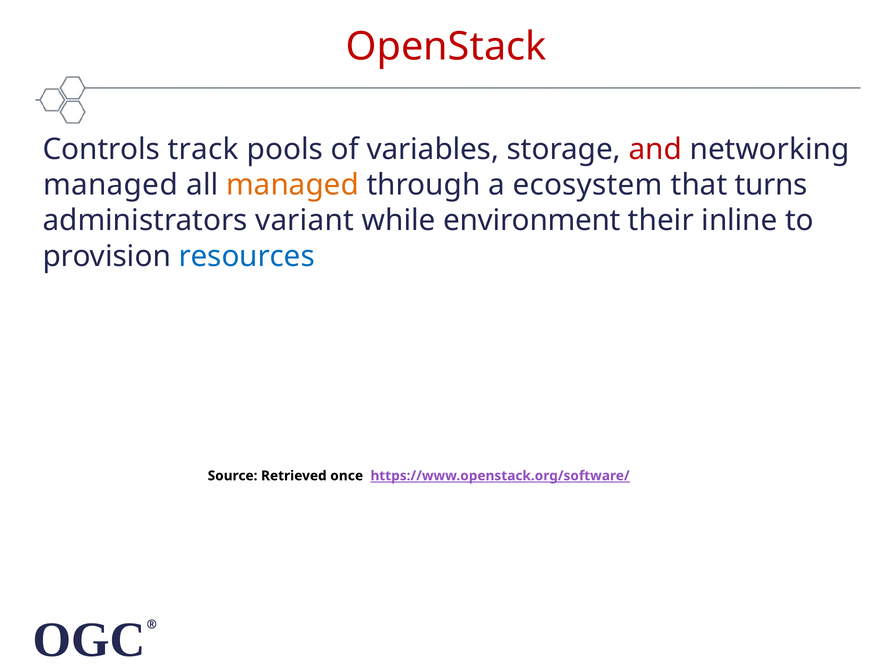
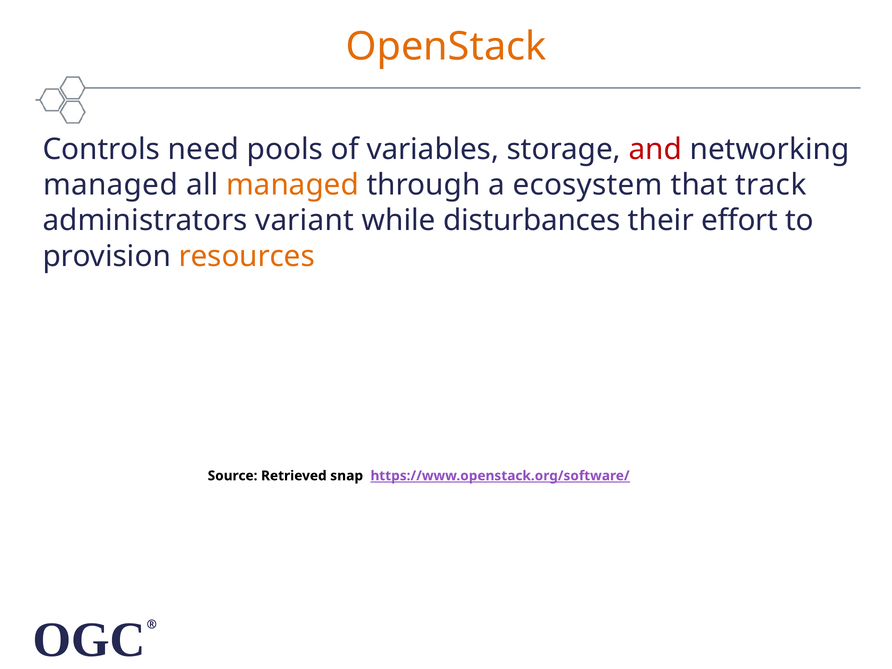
OpenStack colour: red -> orange
track: track -> need
turns: turns -> track
environment: environment -> disturbances
inline: inline -> effort
resources colour: blue -> orange
once: once -> snap
